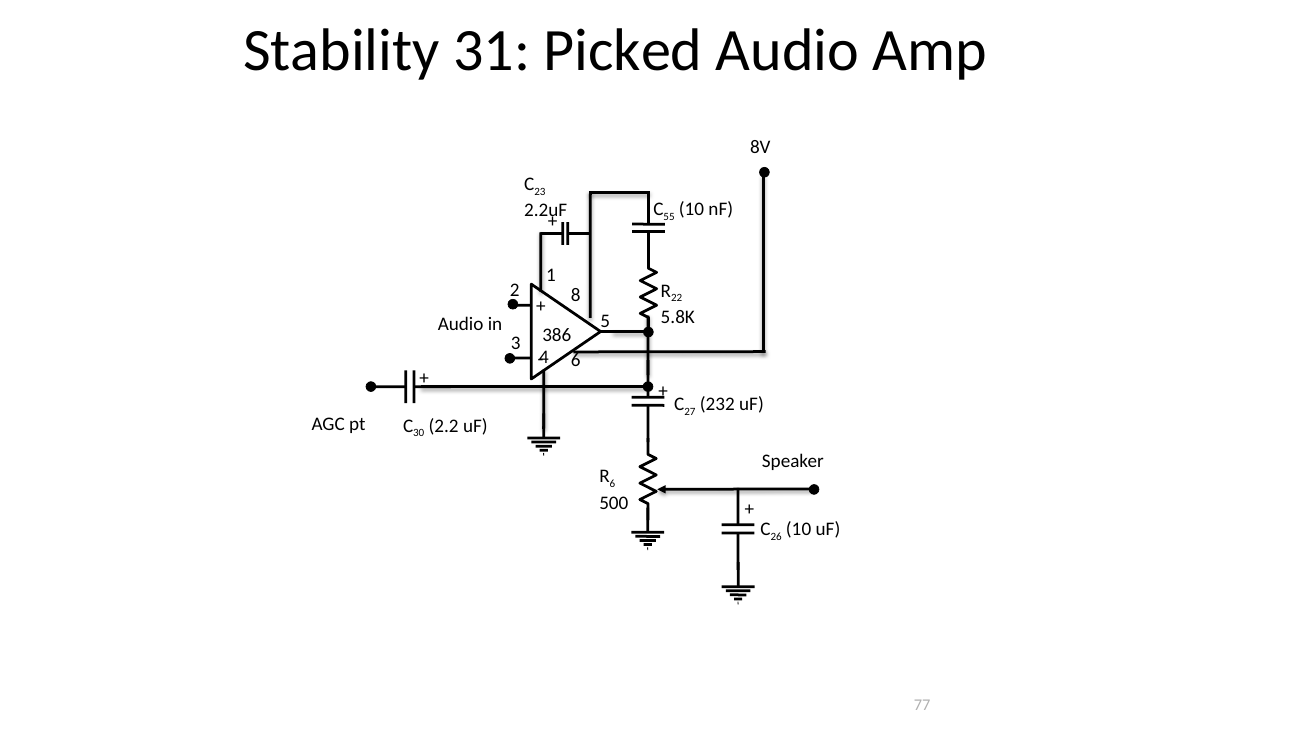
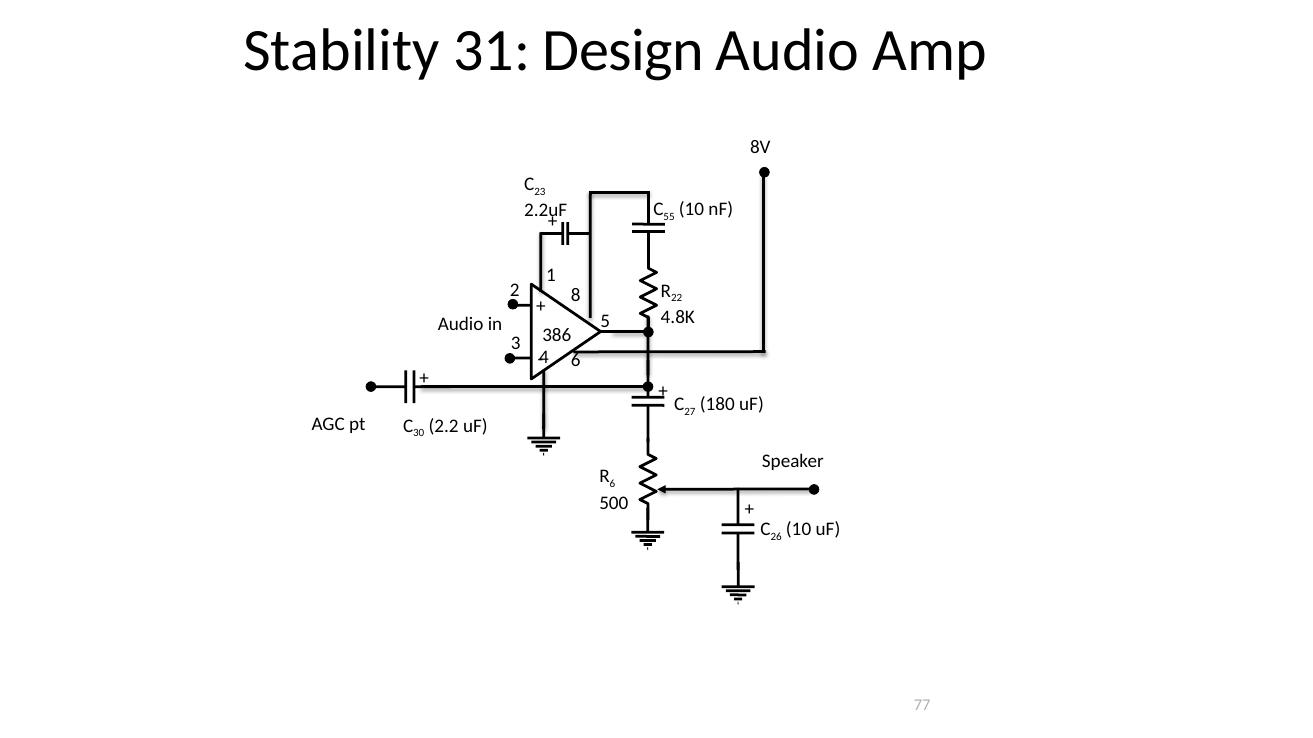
Picked: Picked -> Design
5.8K: 5.8K -> 4.8K
232: 232 -> 180
